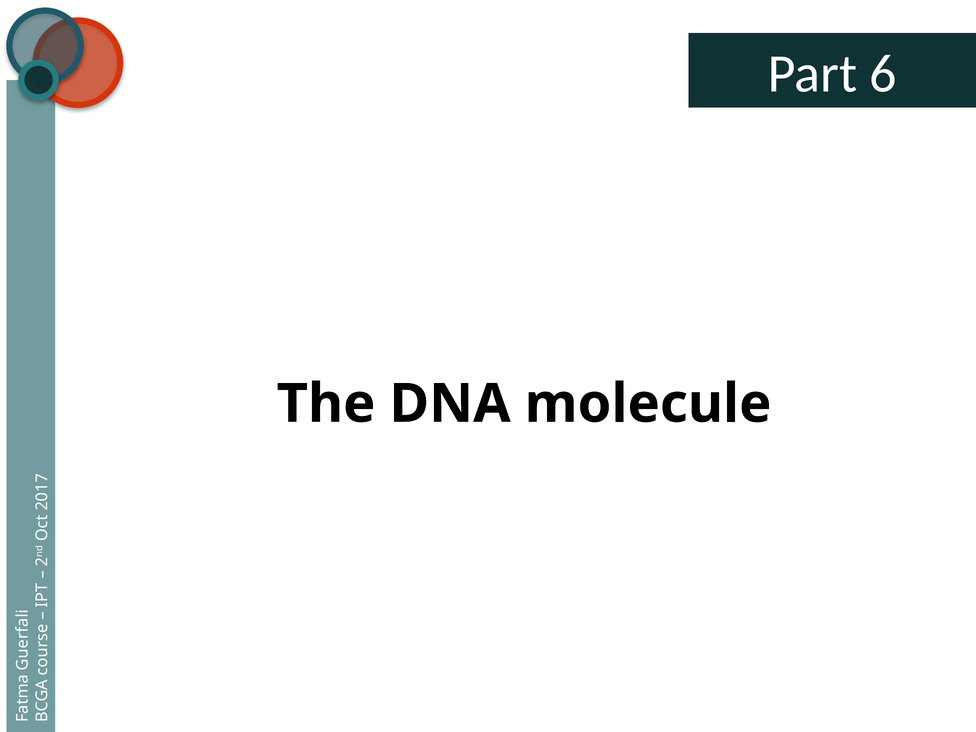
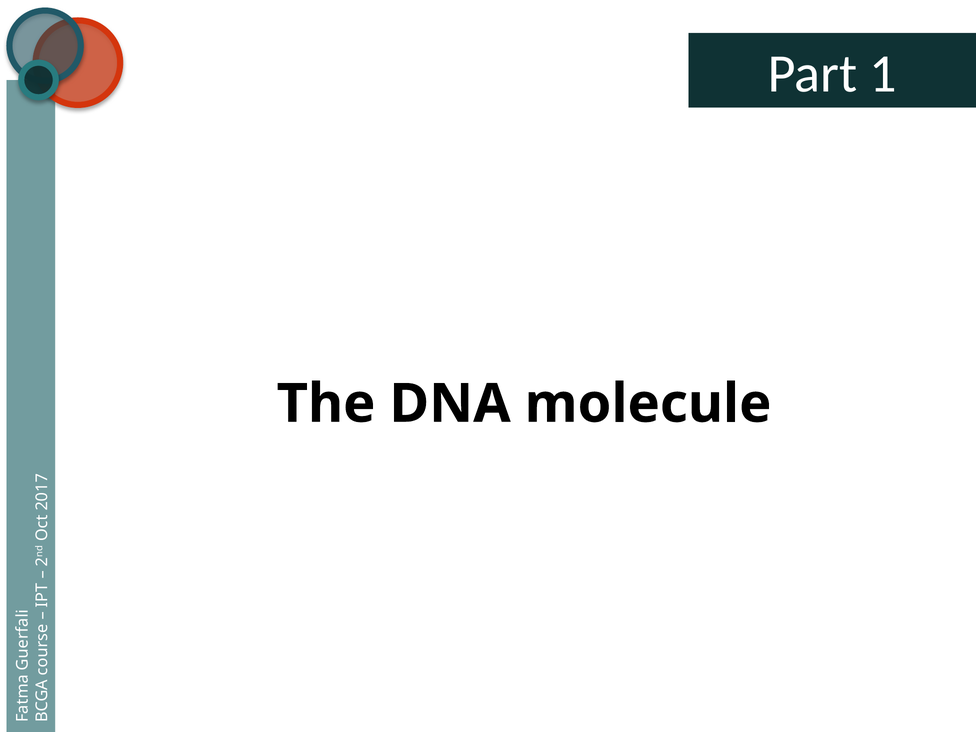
Part 6: 6 -> 1
